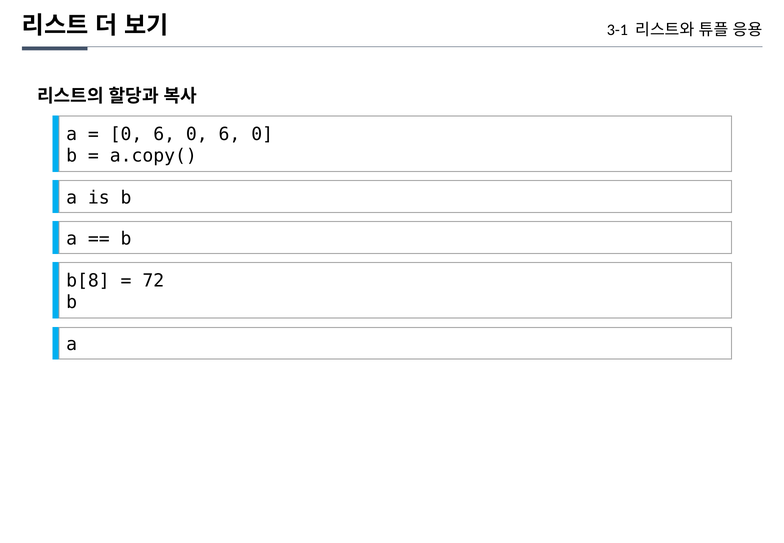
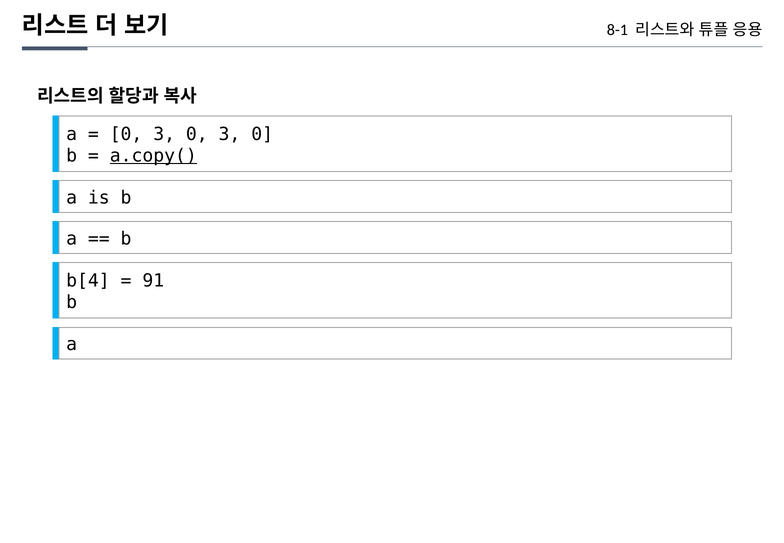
3-1: 3-1 -> 8-1
6 at (164, 134): 6 -> 3
6 at (229, 134): 6 -> 3
a.copy( underline: none -> present
b[8: b[8 -> b[4
72: 72 -> 91
